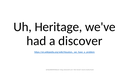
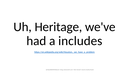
discover: discover -> includes
